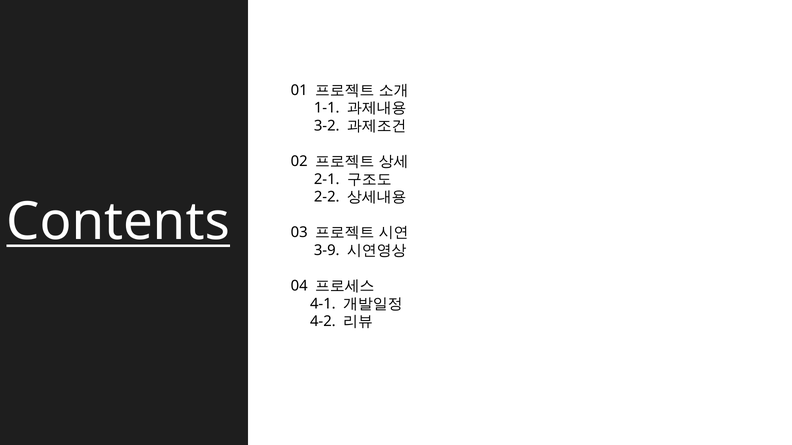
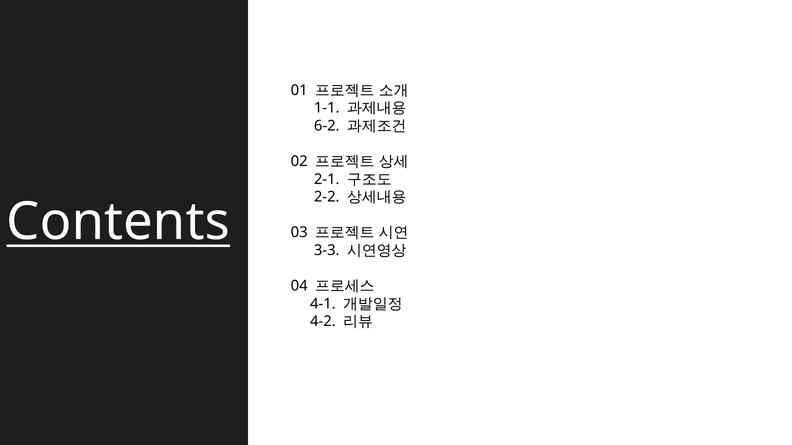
3-2: 3-2 -> 6-2
3-9: 3-9 -> 3-3
